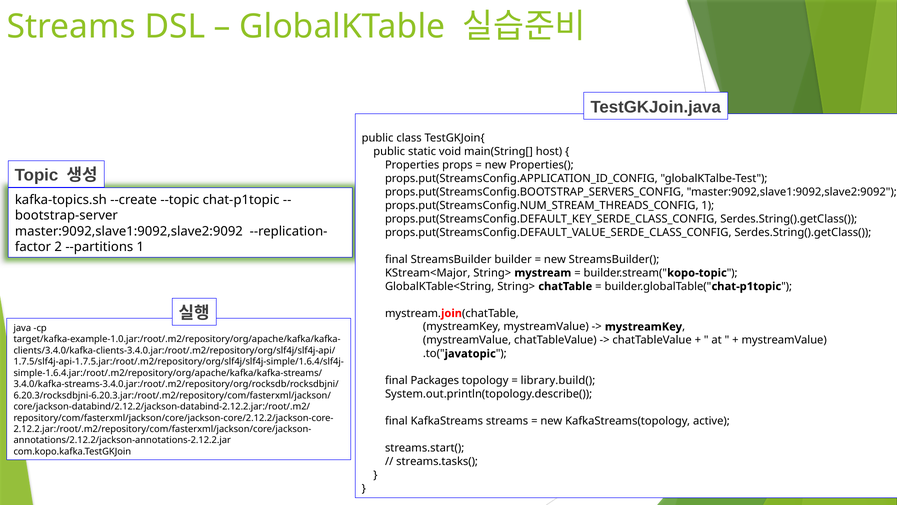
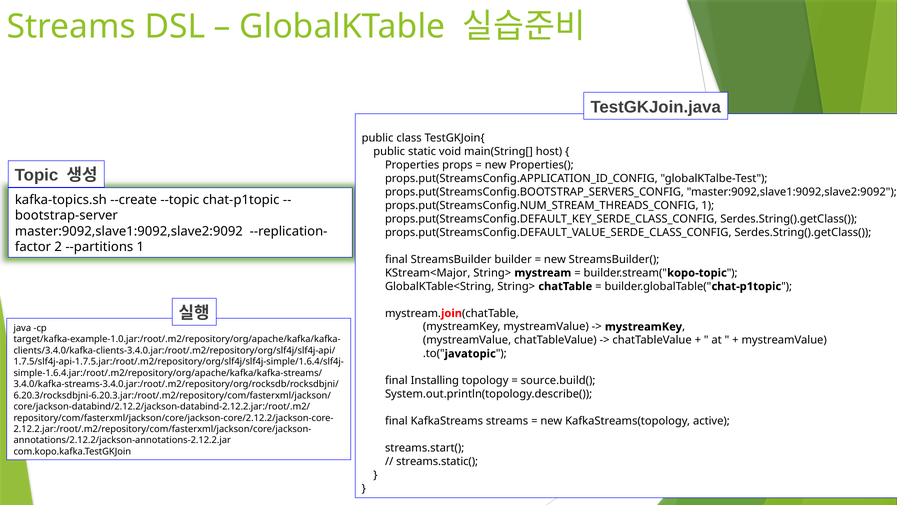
Packages: Packages -> Installing
library.build(: library.build( -> source.build(
streams.tasks(: streams.tasks( -> streams.static(
